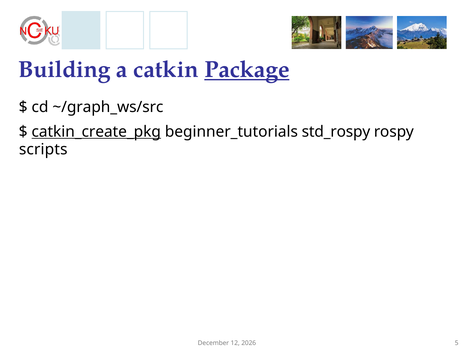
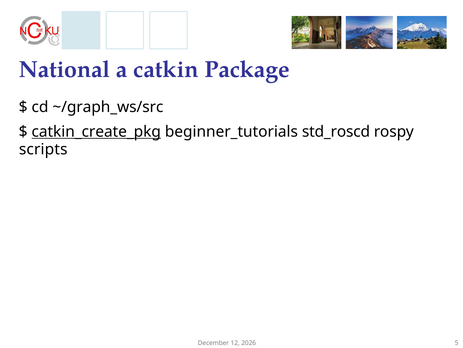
Building: Building -> National
Package underline: present -> none
std_rospy: std_rospy -> std_roscd
